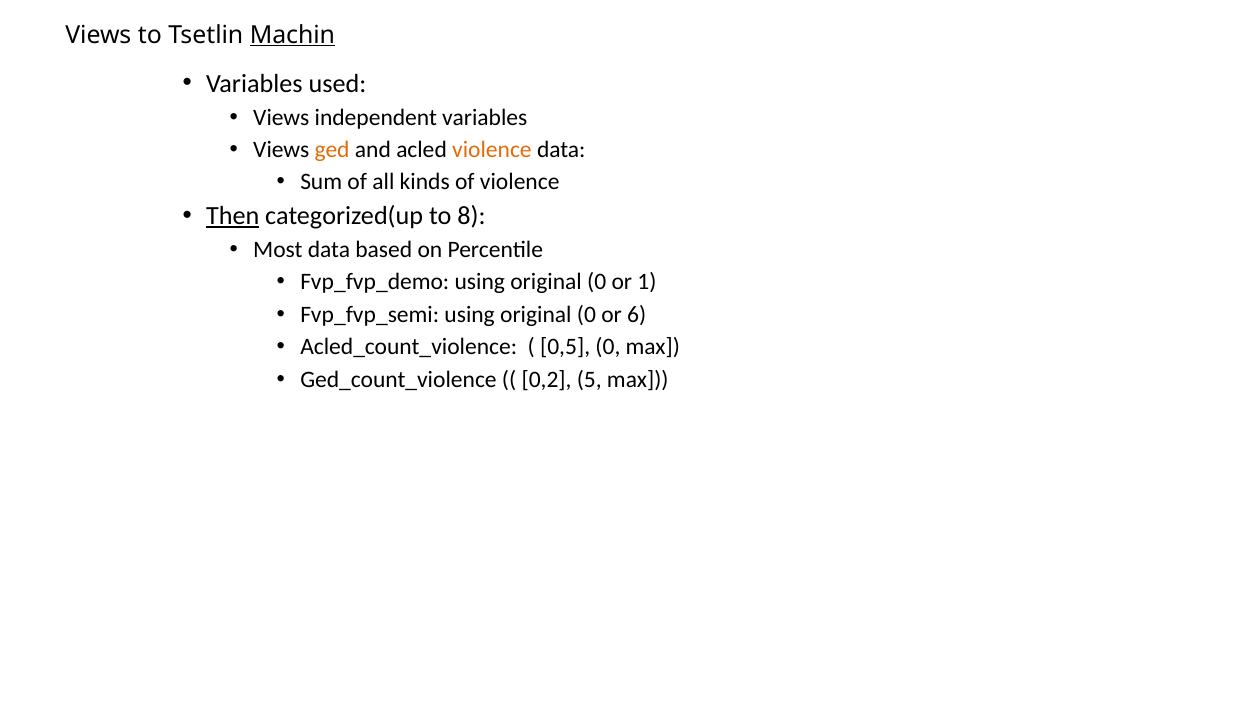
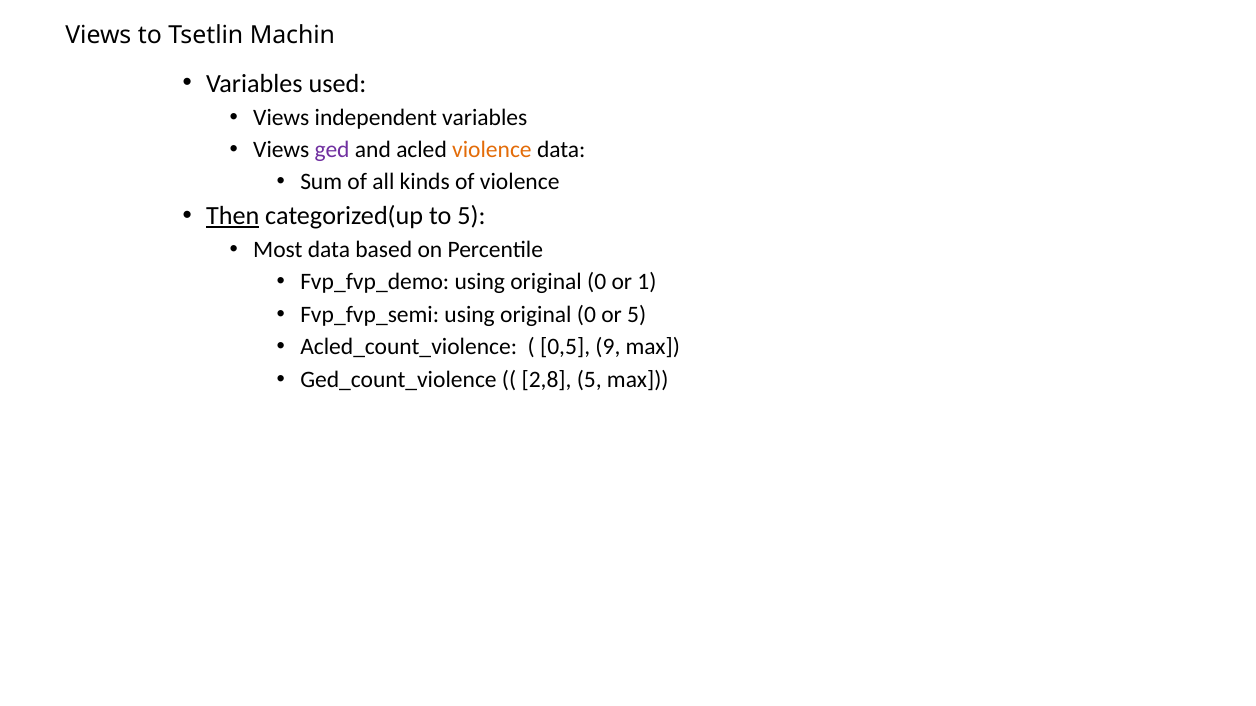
Machin underline: present -> none
ged colour: orange -> purple
to 8: 8 -> 5
or 6: 6 -> 5
0,5 0: 0 -> 9
0,2: 0,2 -> 2,8
